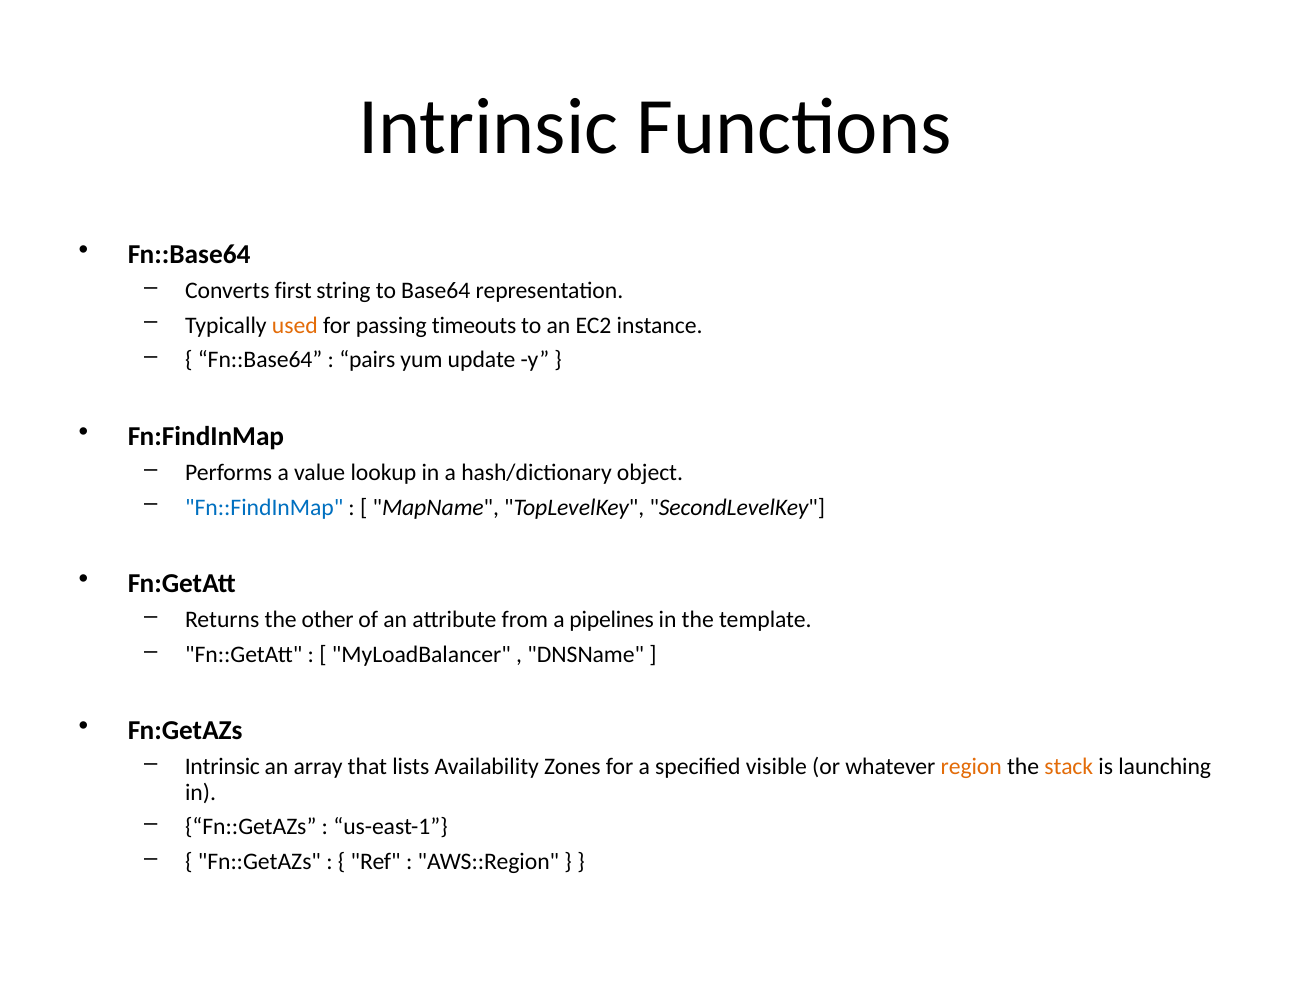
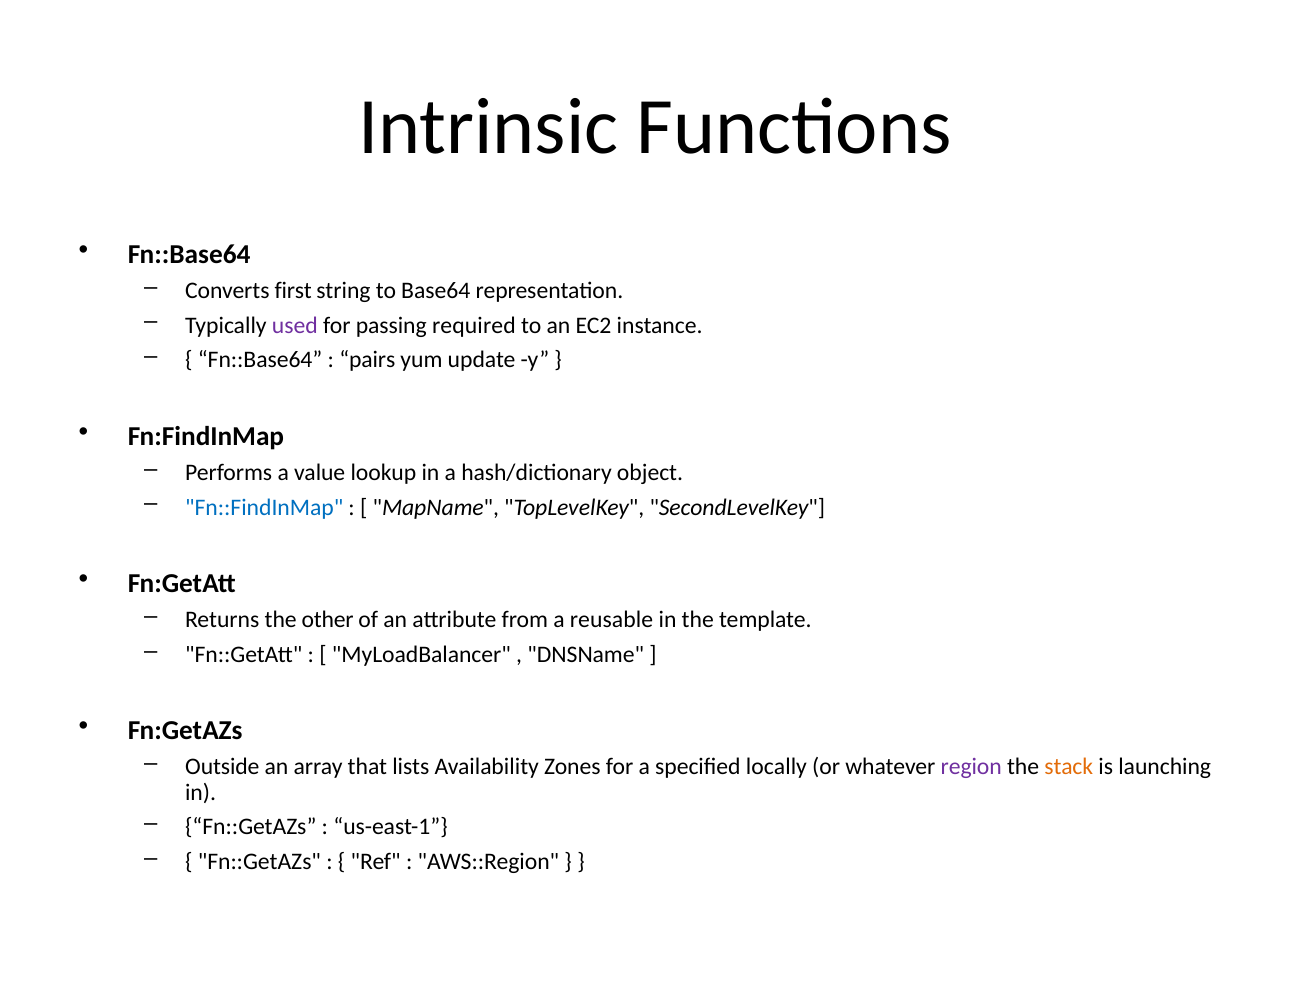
used colour: orange -> purple
timeouts: timeouts -> required
pipelines: pipelines -> reusable
Intrinsic at (222, 767): Intrinsic -> Outside
visible: visible -> locally
region colour: orange -> purple
